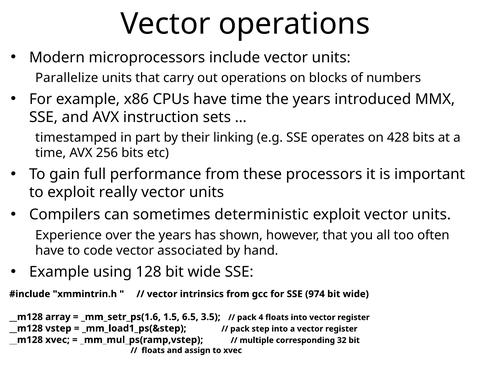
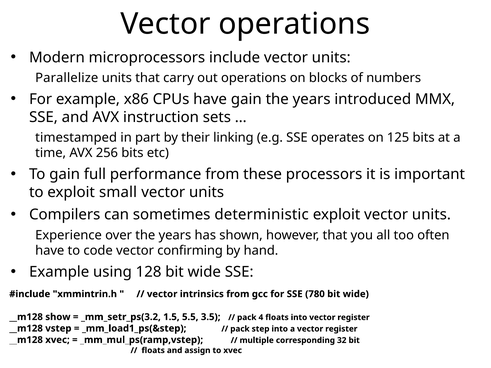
have time: time -> gain
428: 428 -> 125
really: really -> small
associated: associated -> confirming
974: 974 -> 780
array: array -> show
_mm_setr_ps(1.6: _mm_setr_ps(1.6 -> _mm_setr_ps(3.2
6.5: 6.5 -> 5.5
